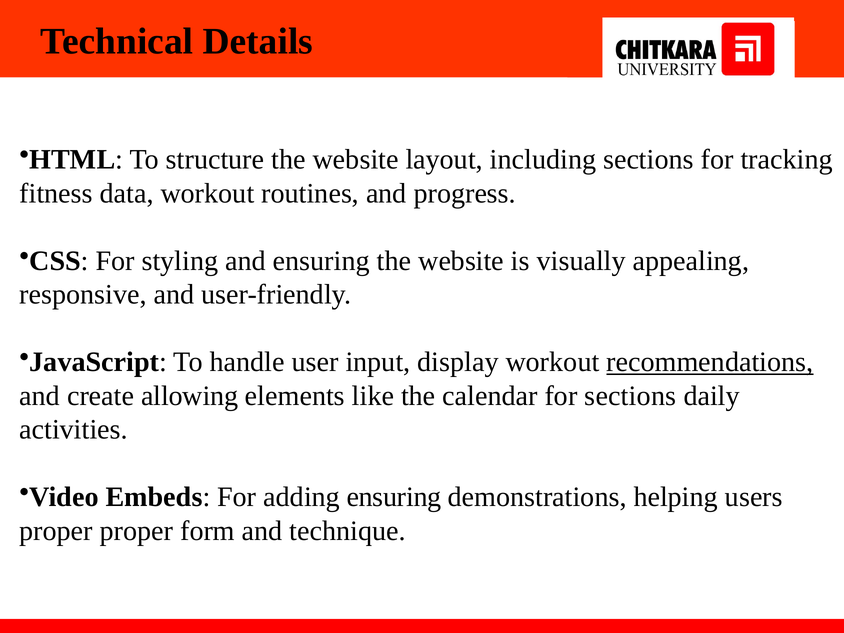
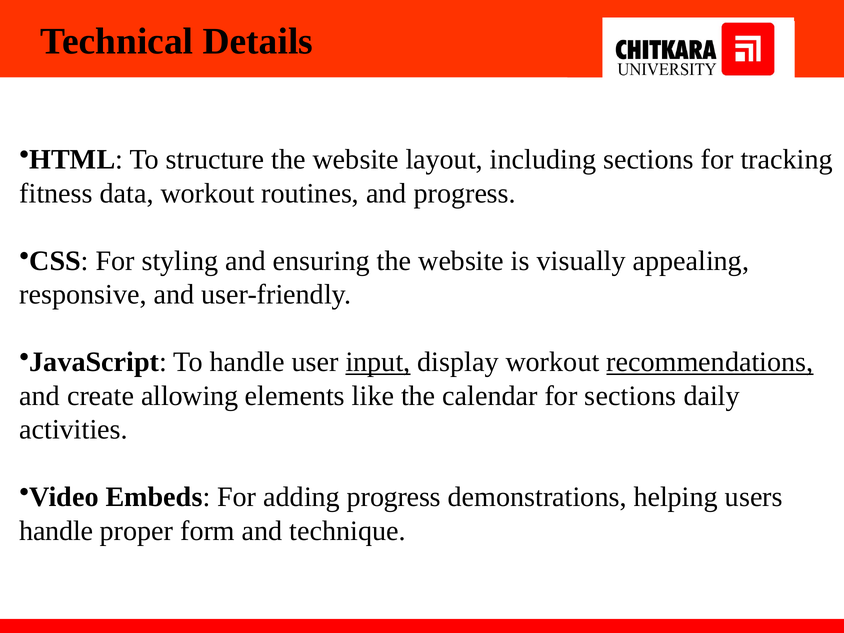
input underline: none -> present
adding ensuring: ensuring -> progress
proper at (56, 531): proper -> handle
